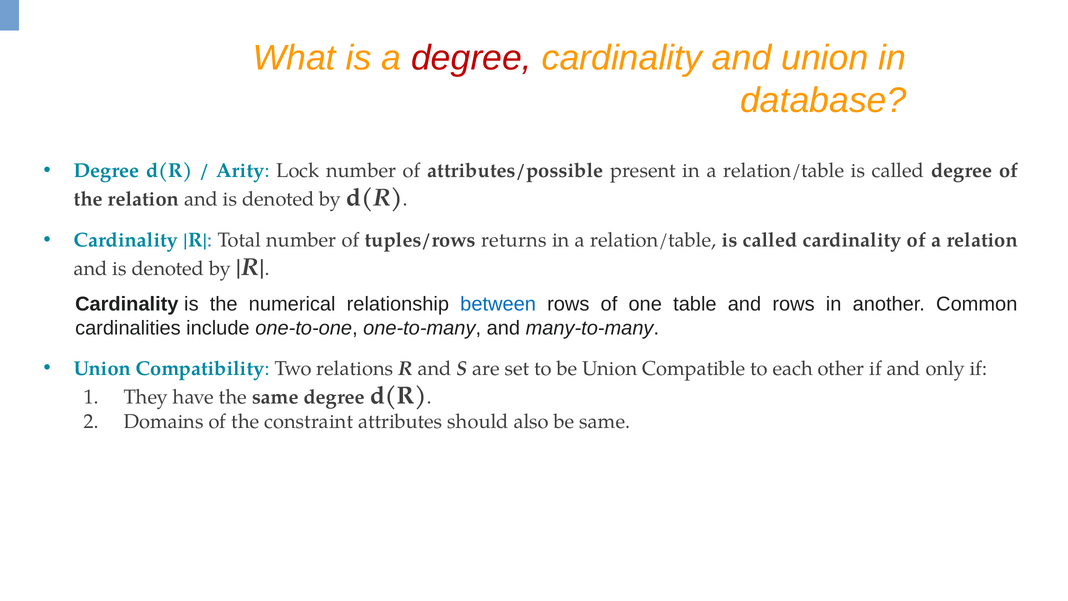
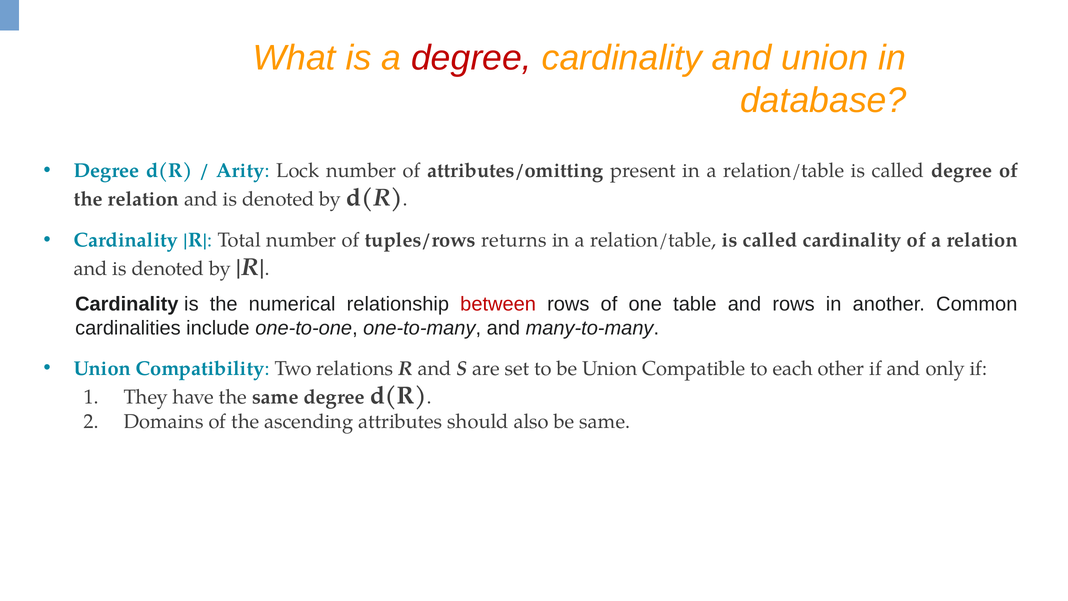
attributes/possible: attributes/possible -> attributes/omitting
between colour: blue -> red
constraint: constraint -> ascending
